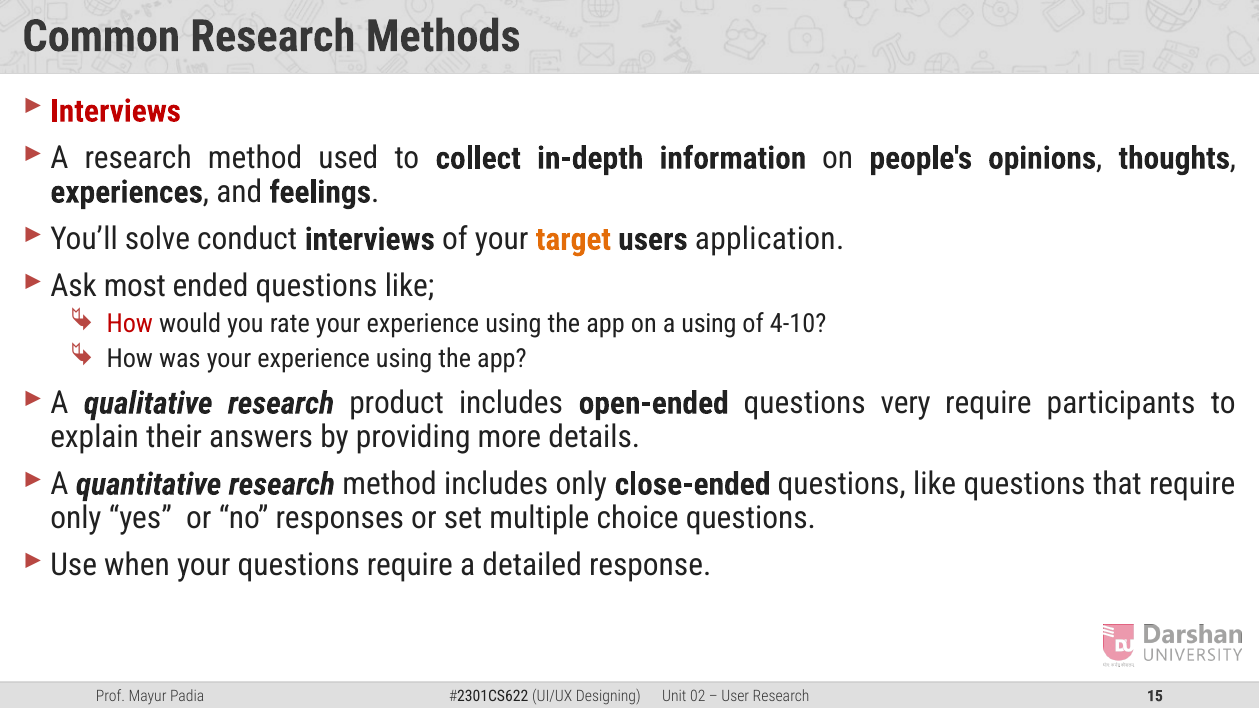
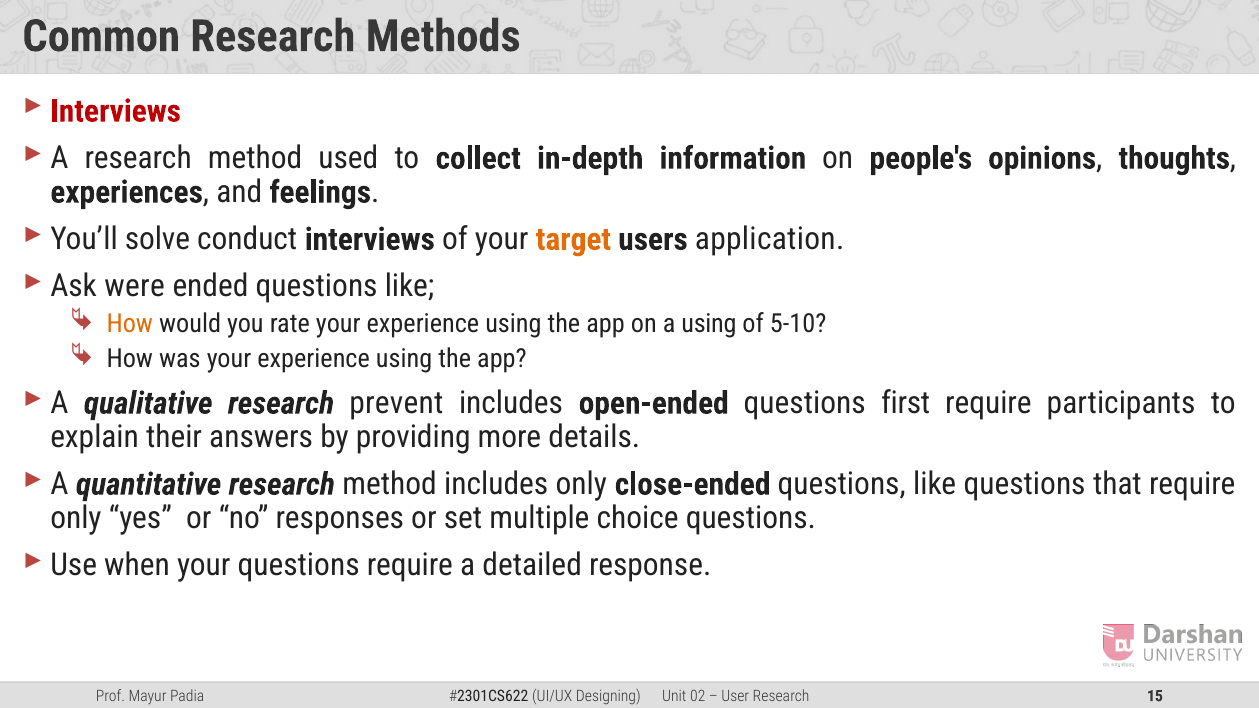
most: most -> were
How at (130, 324) colour: red -> orange
4-10: 4-10 -> 5-10
product: product -> prevent
very: very -> first
